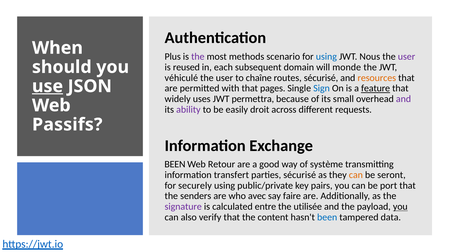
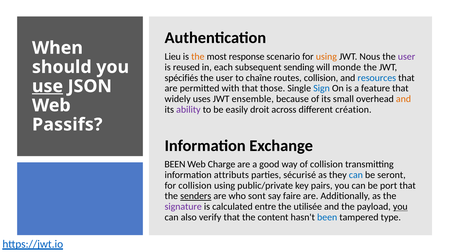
Plus: Plus -> Lieu
the at (198, 57) colour: purple -> orange
methods: methods -> response
using at (326, 57) colour: blue -> orange
domain: domain -> sending
véhiculé: véhiculé -> spécifiés
routes sécurisé: sécurisé -> collision
resources colour: orange -> blue
pages: pages -> those
feature underline: present -> none
permettra: permettra -> ensemble
and at (404, 99) colour: purple -> orange
requests: requests -> création
Retour: Retour -> Charge
of système: système -> collision
transfert: transfert -> attributs
can at (356, 175) colour: orange -> blue
for securely: securely -> collision
senders underline: none -> present
avec: avec -> sont
data: data -> type
